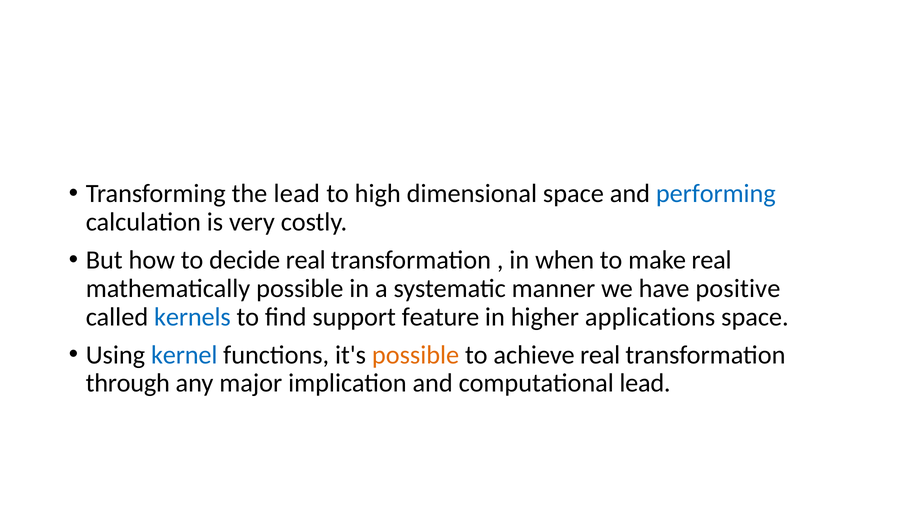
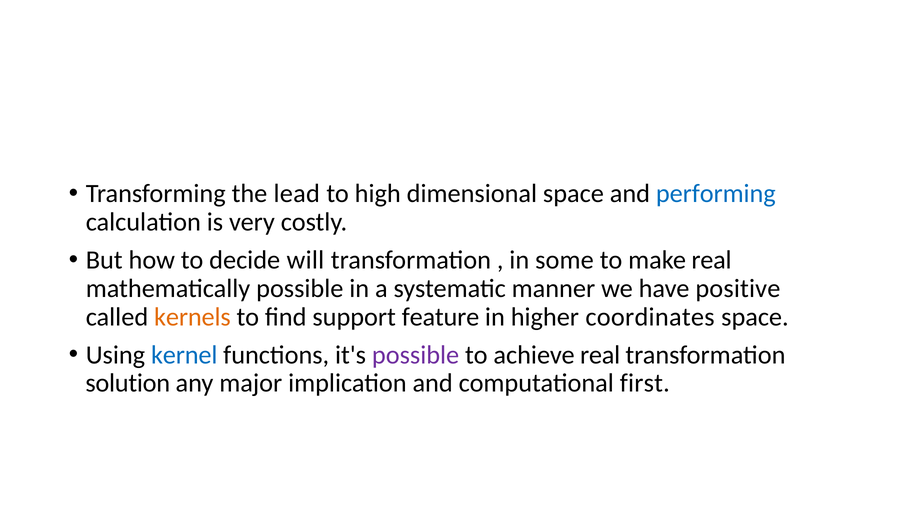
decide real: real -> will
when: when -> some
kernels colour: blue -> orange
applications: applications -> coordinates
possible at (416, 355) colour: orange -> purple
through: through -> solution
computational lead: lead -> first
